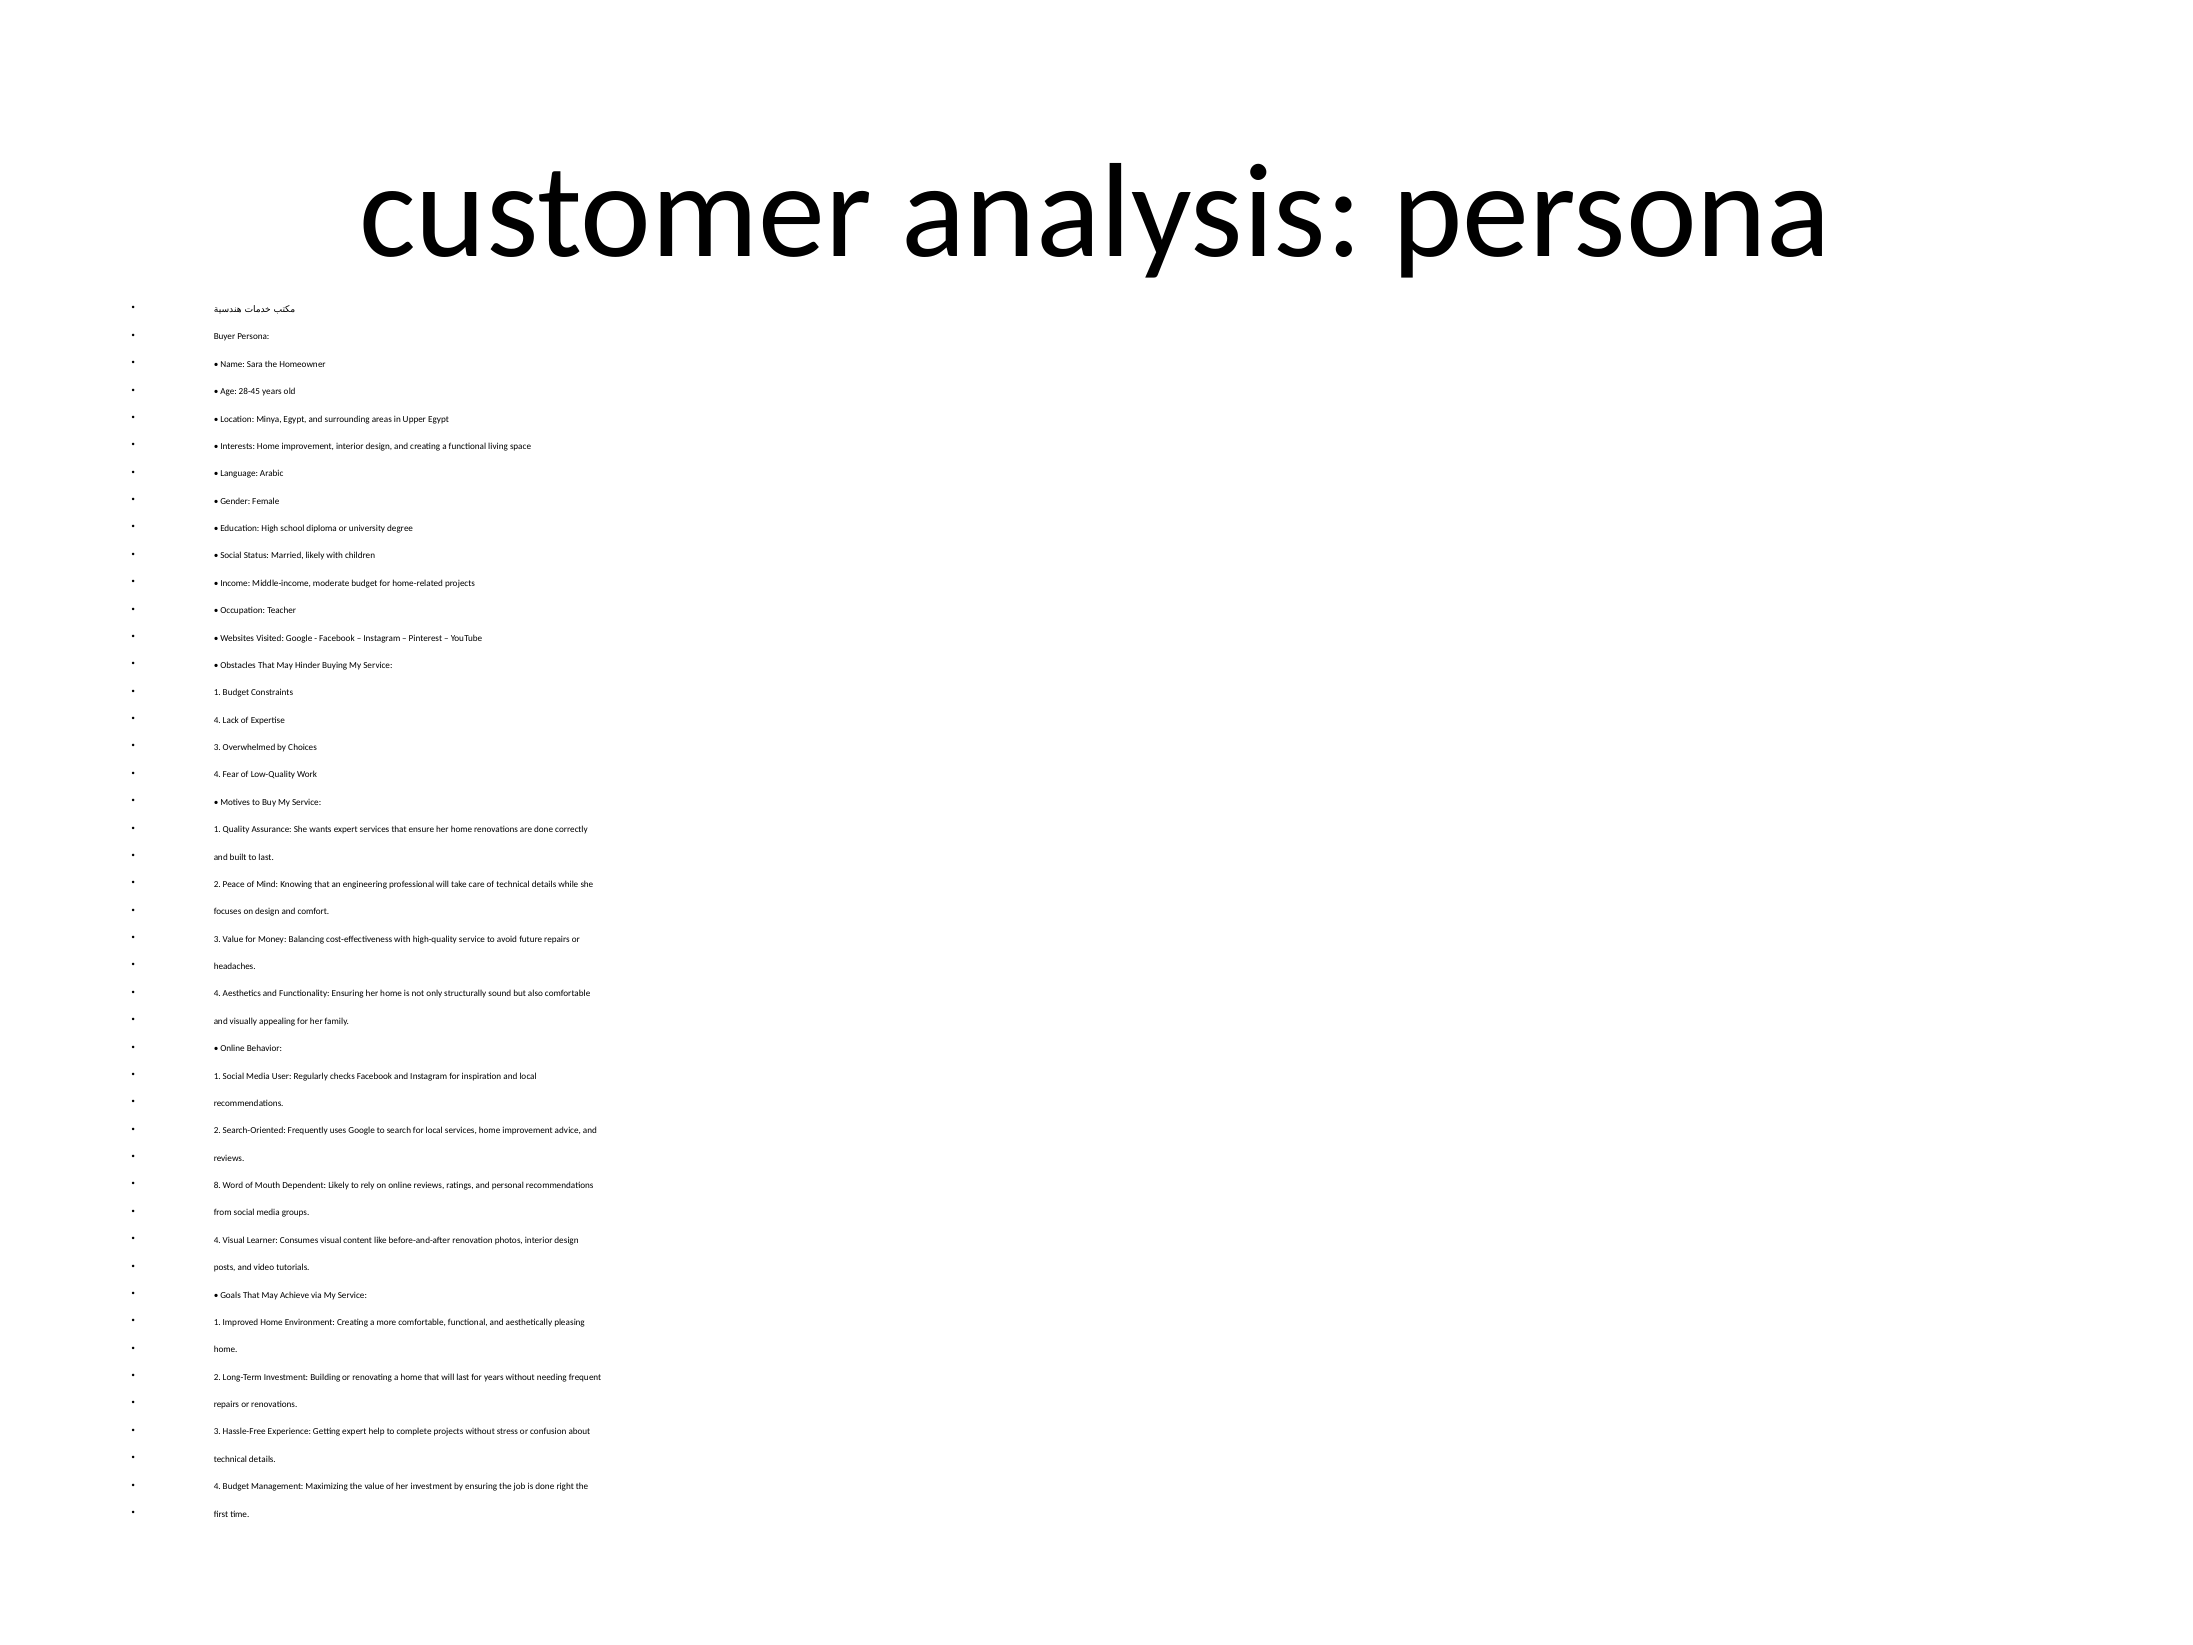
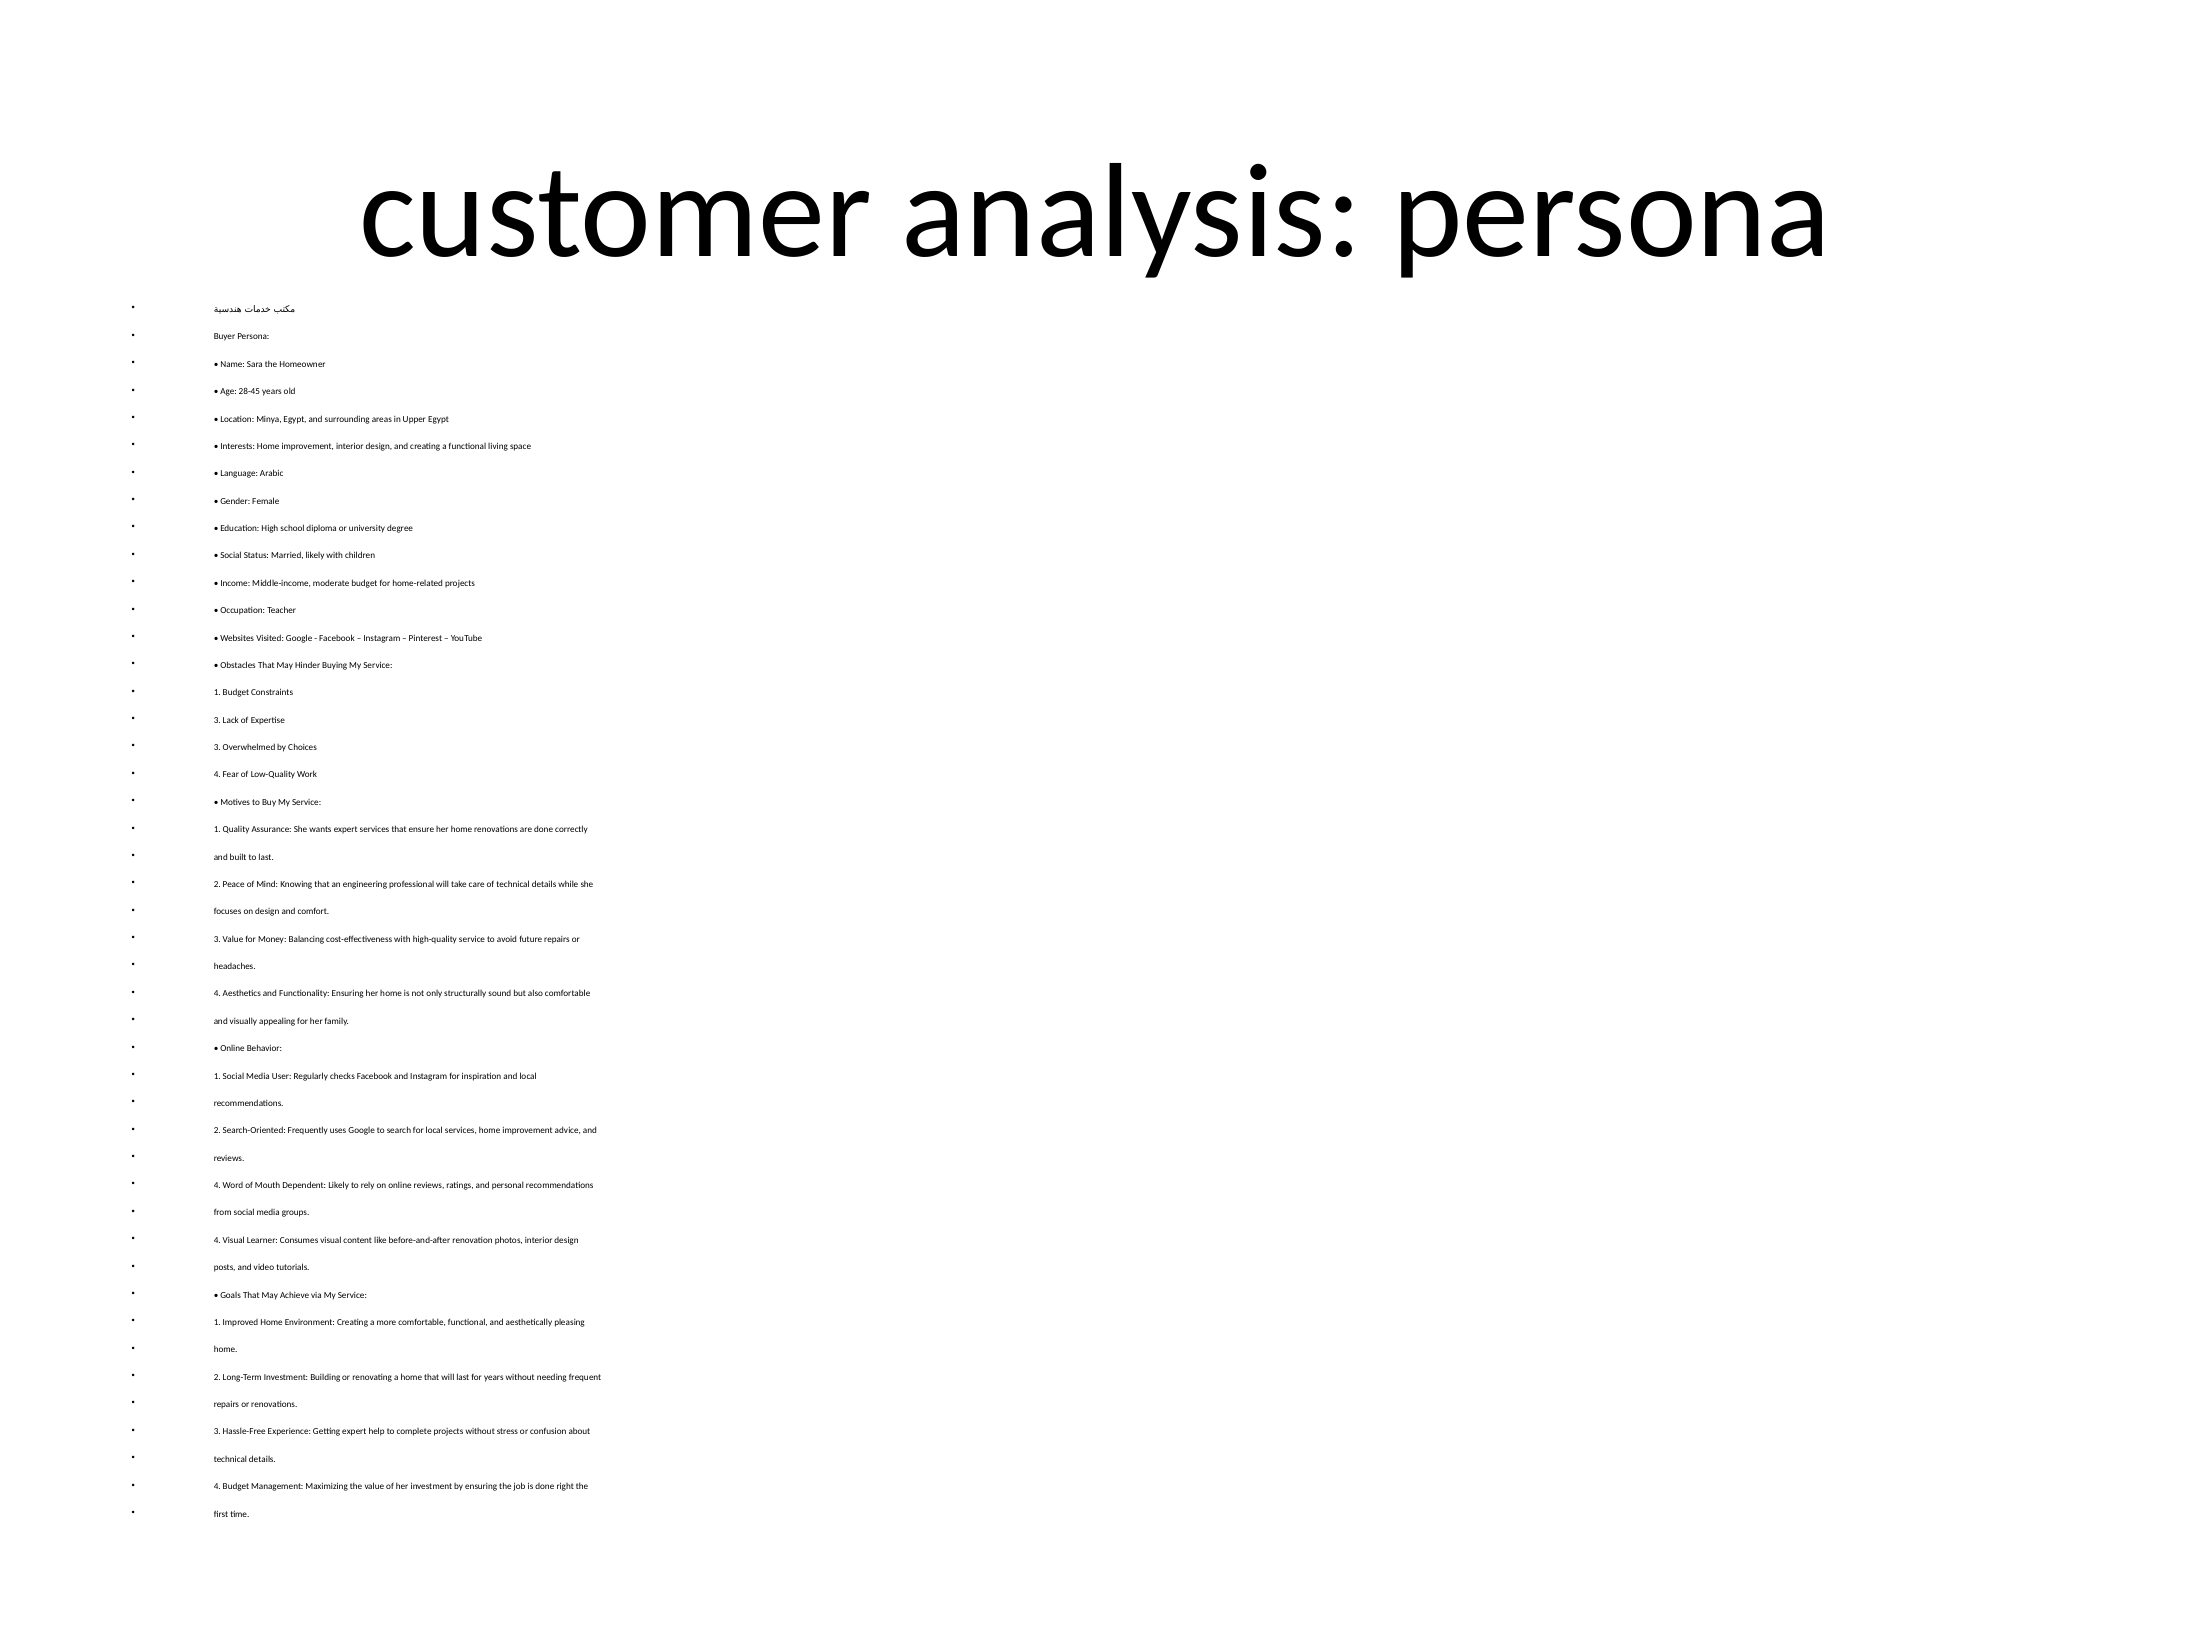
4 at (217, 720): 4 -> 3
8 at (217, 1185): 8 -> 4
